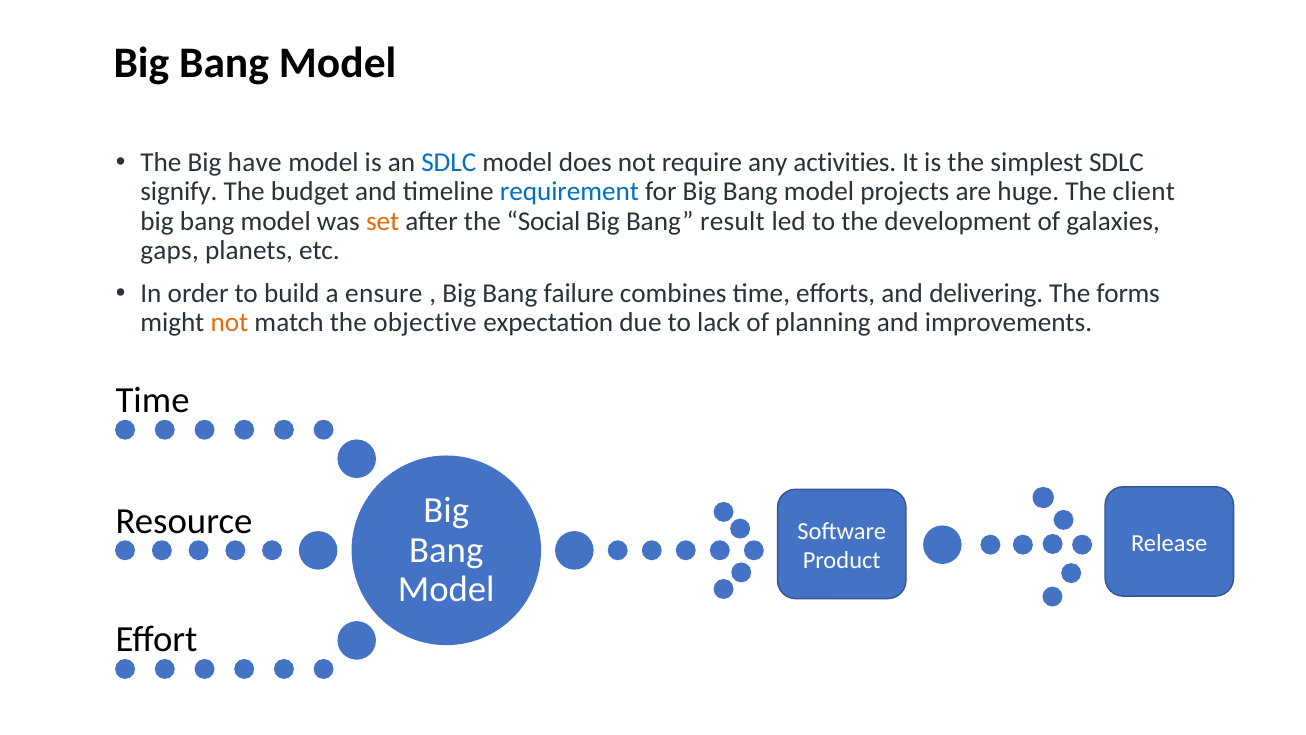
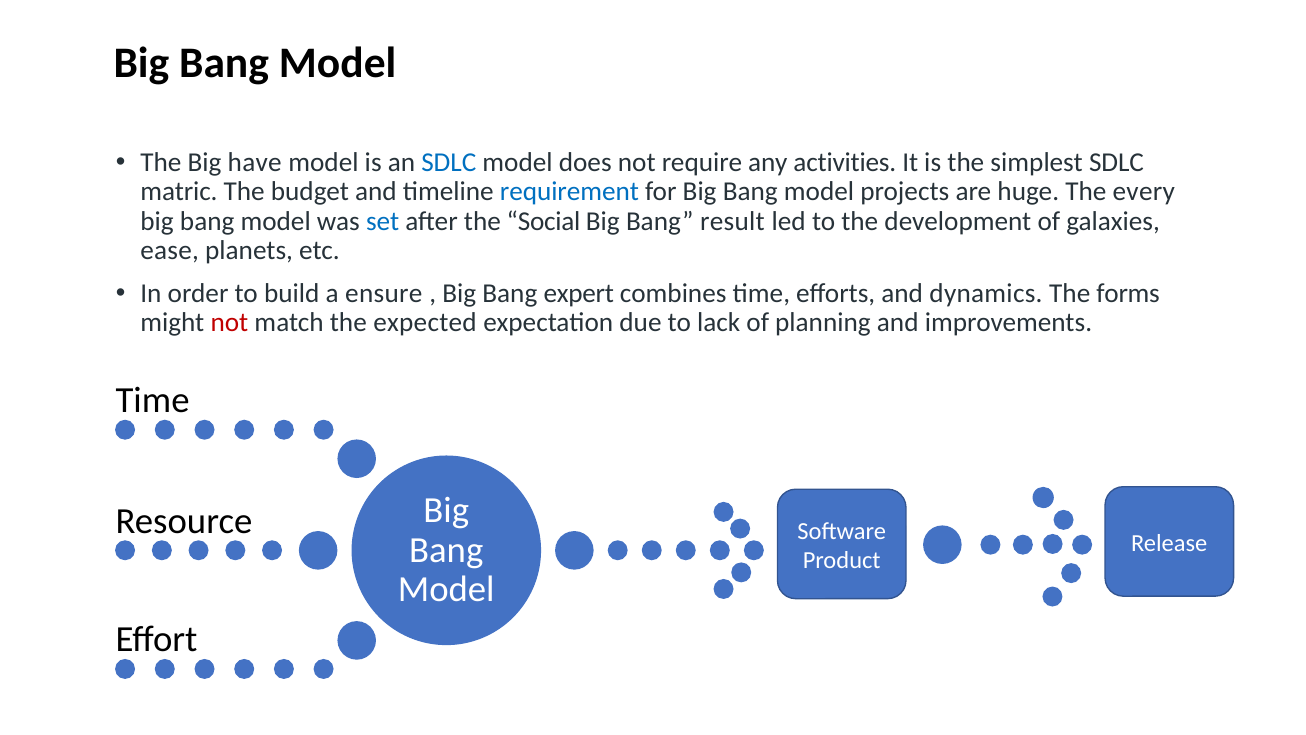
signify: signify -> matric
client: client -> every
set colour: orange -> blue
gaps: gaps -> ease
failure: failure -> expert
delivering: delivering -> dynamics
not at (229, 323) colour: orange -> red
objective: objective -> expected
